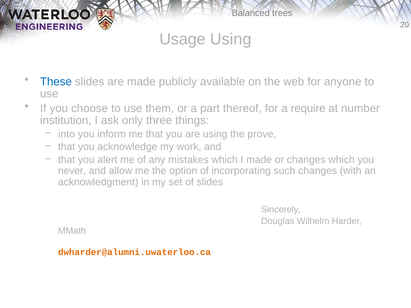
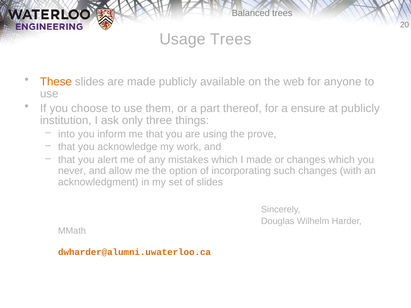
Usage Using: Using -> Trees
These colour: blue -> orange
require: require -> ensure
at number: number -> publicly
